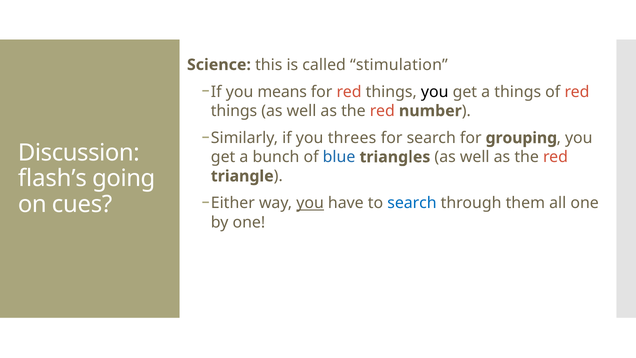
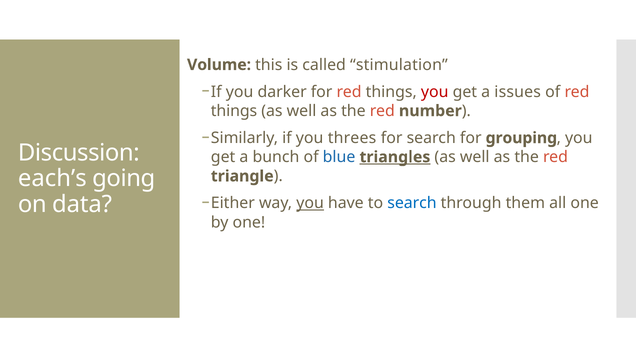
Science: Science -> Volume
means: means -> darker
you at (435, 92) colour: black -> red
a things: things -> issues
triangles underline: none -> present
flash’s: flash’s -> each’s
cues: cues -> data
